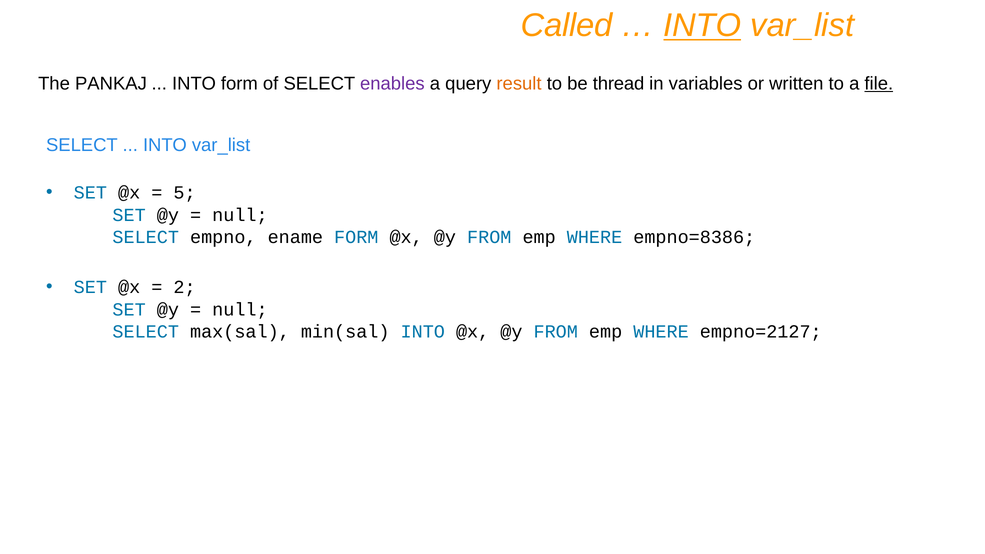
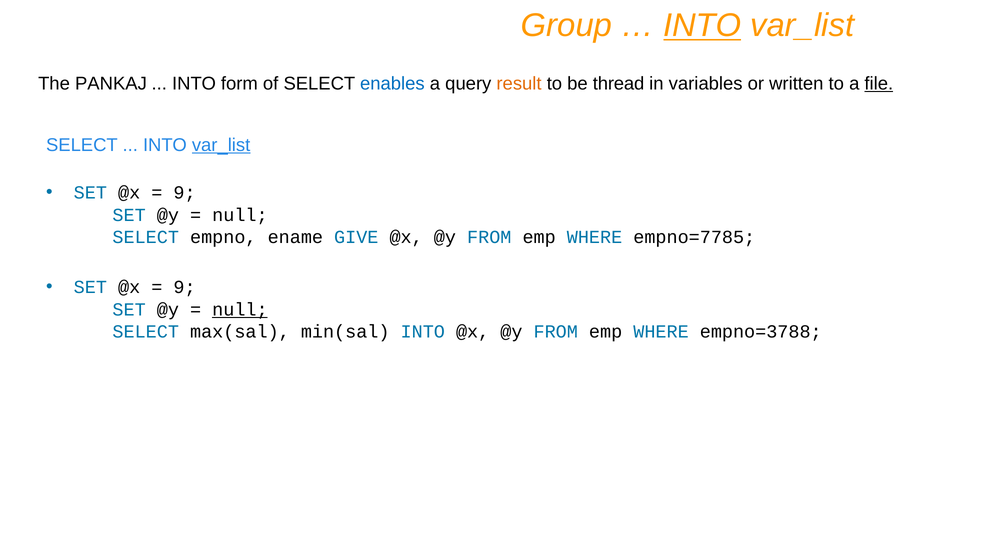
Called: Called -> Group
enables colour: purple -> blue
var_list at (221, 145) underline: none -> present
5 at (185, 193): 5 -> 9
ename FORM: FORM -> GIVE
empno=8386: empno=8386 -> empno=7785
2 at (185, 287): 2 -> 9
null at (240, 310) underline: none -> present
empno=2127: empno=2127 -> empno=3788
